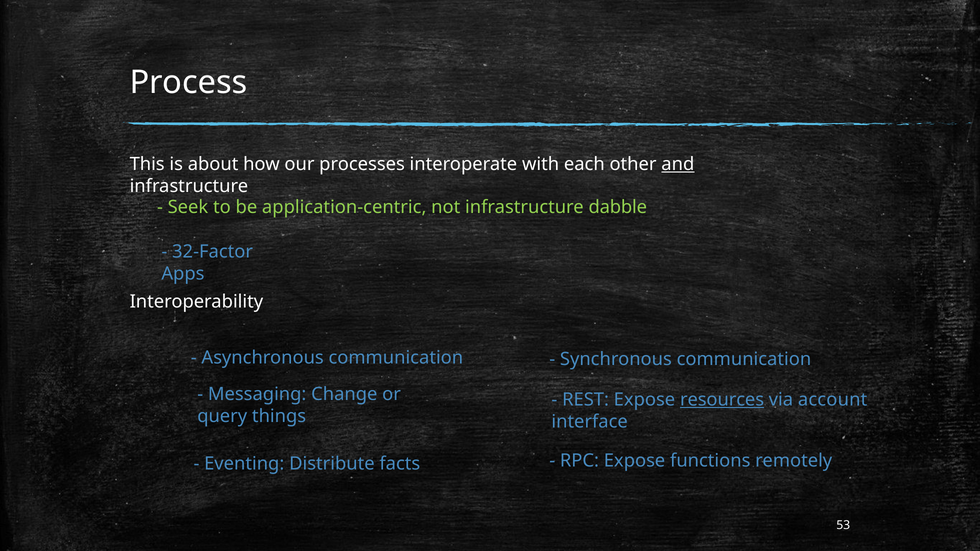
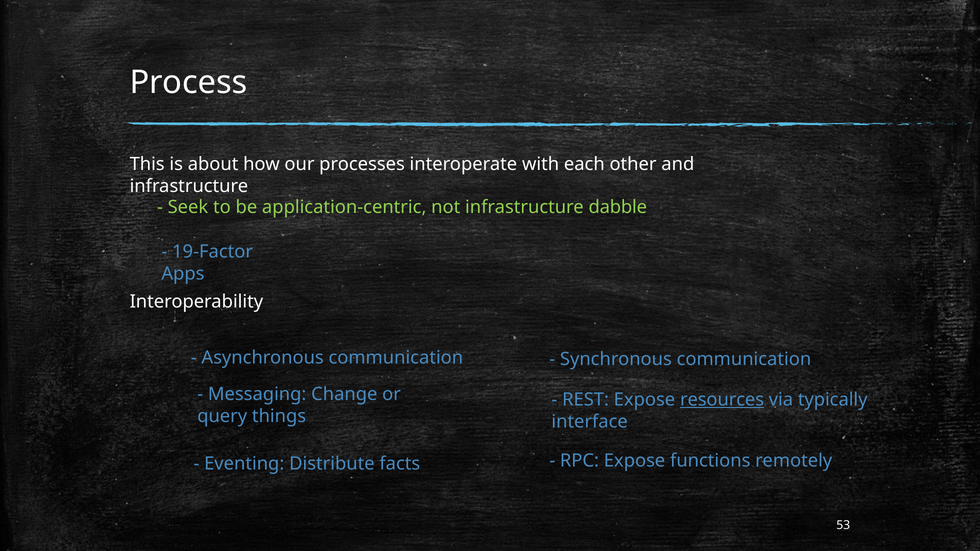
and underline: present -> none
32-Factor: 32-Factor -> 19-Factor
account: account -> typically
